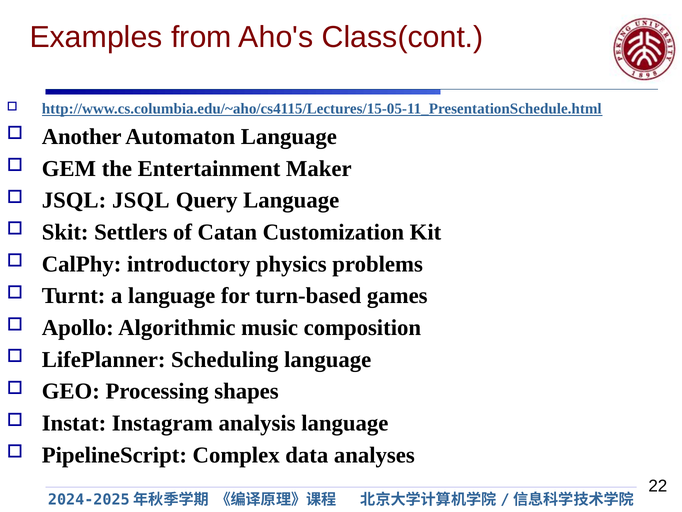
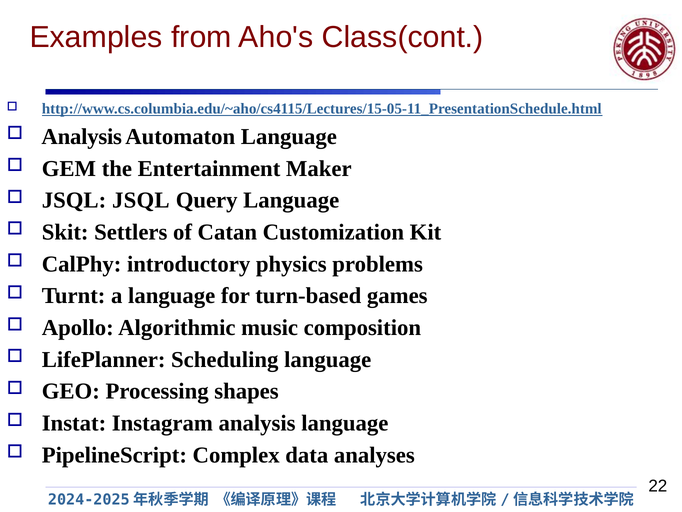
Another at (82, 137): Another -> Analysis
